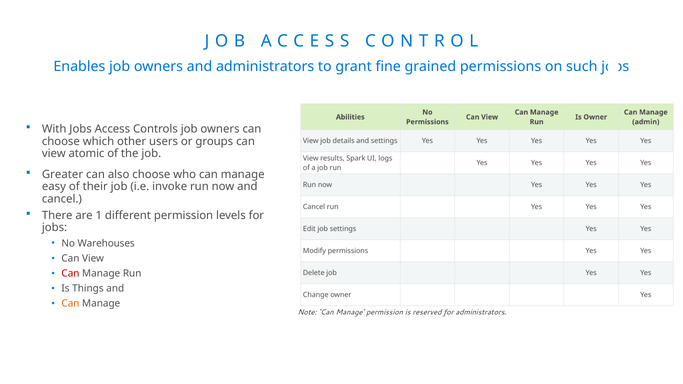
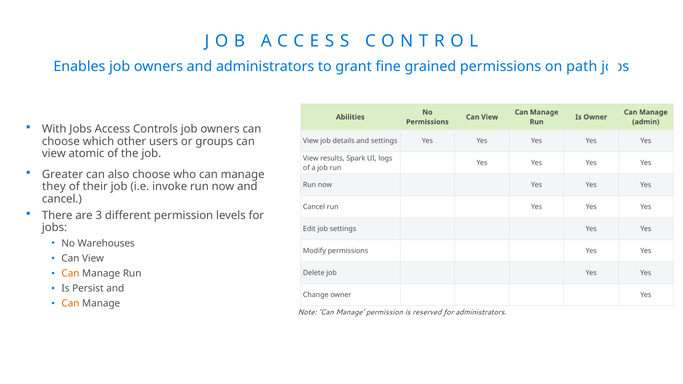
such: such -> path
easy: easy -> they
1: 1 -> 3
Can at (70, 274) colour: red -> orange
Things: Things -> Persist
